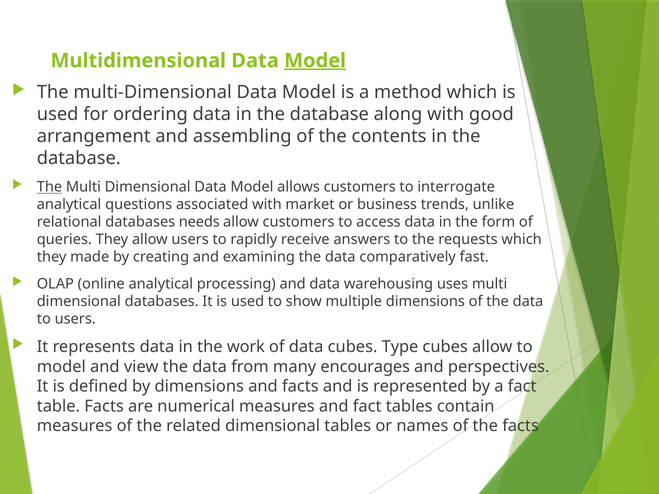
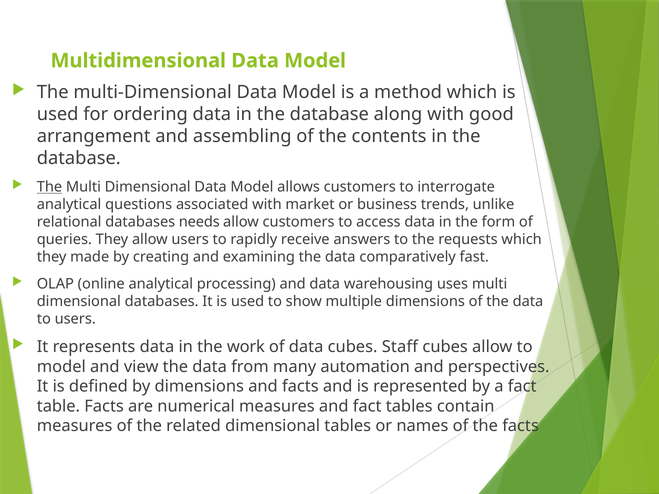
Model at (315, 61) underline: present -> none
Type: Type -> Staff
encourages: encourages -> automation
